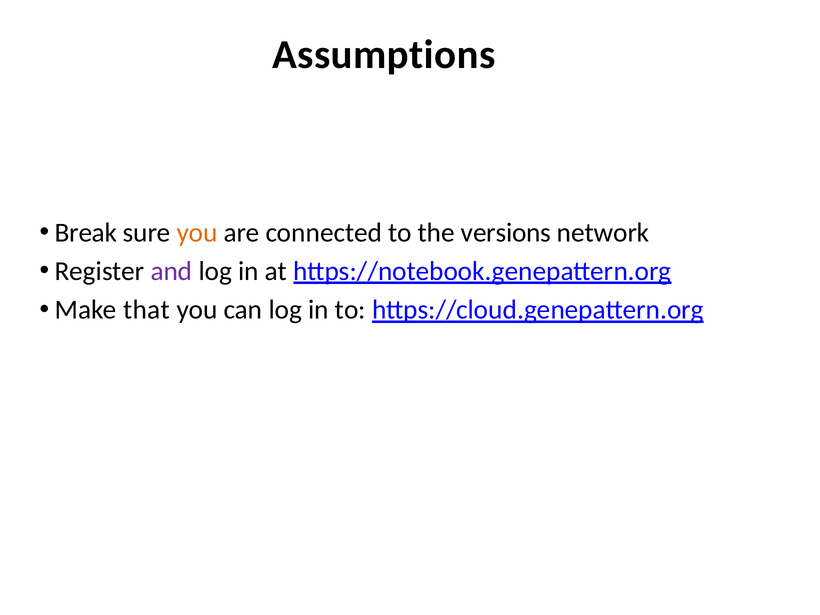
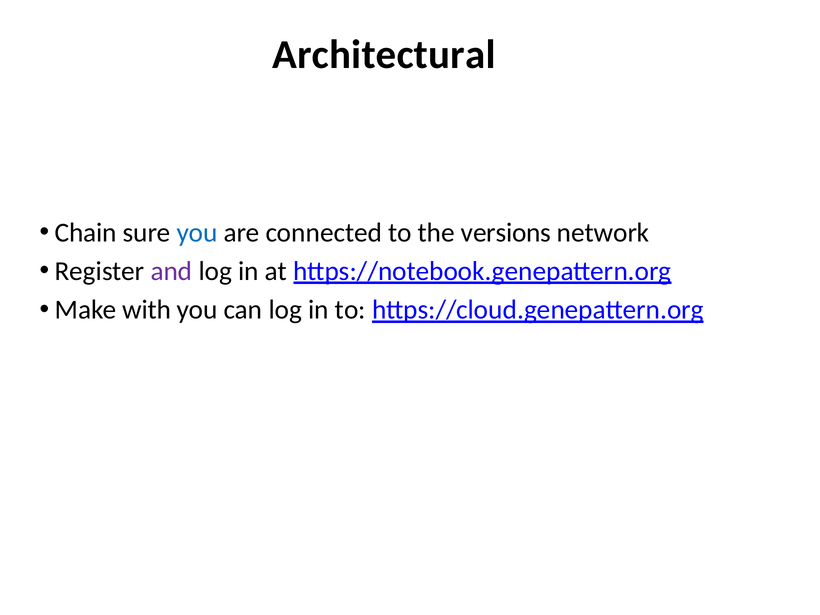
Assumptions: Assumptions -> Architectural
Break: Break -> Chain
you at (197, 233) colour: orange -> blue
that: that -> with
